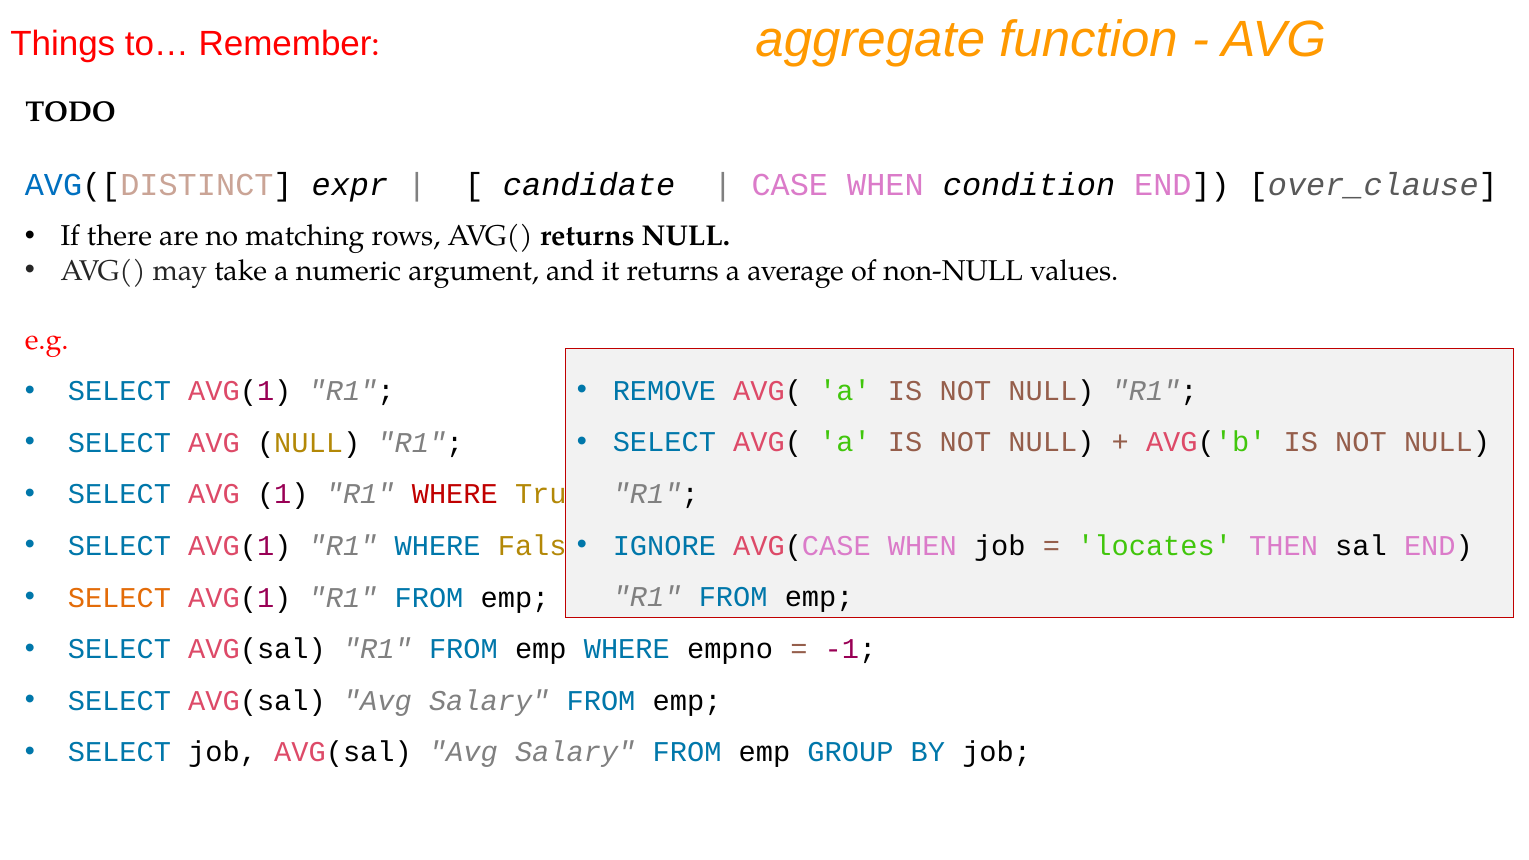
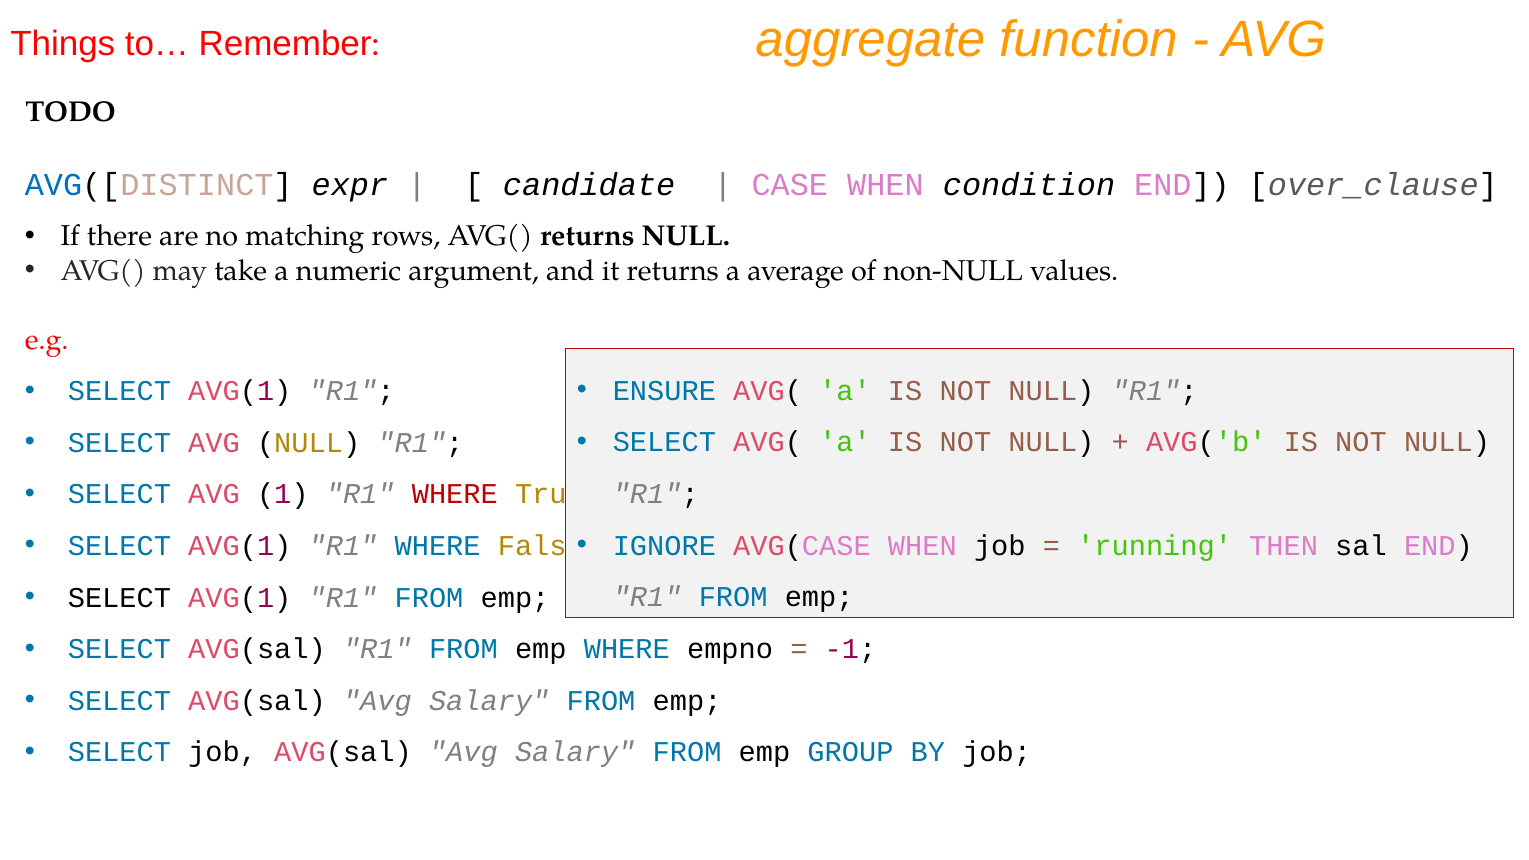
REMOVE: REMOVE -> ENSURE
locates: locates -> running
SELECT at (119, 598) colour: orange -> black
